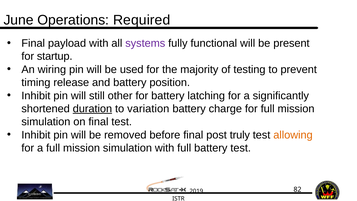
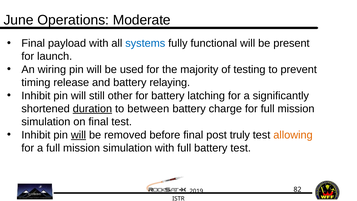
Required: Required -> Moderate
systems colour: purple -> blue
startup: startup -> launch
position: position -> relaying
variation: variation -> between
will at (78, 135) underline: none -> present
